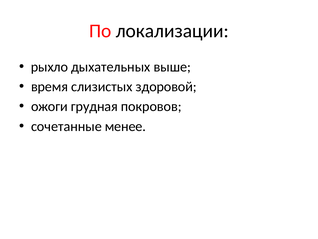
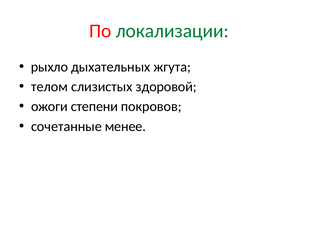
локализации colour: black -> green
выше: выше -> жгута
время: время -> телом
грудная: грудная -> степени
